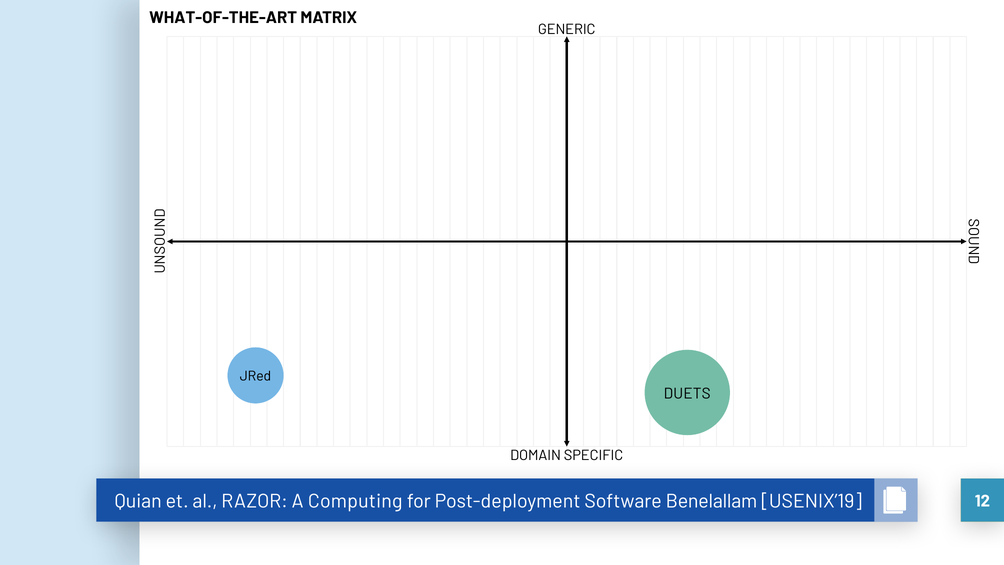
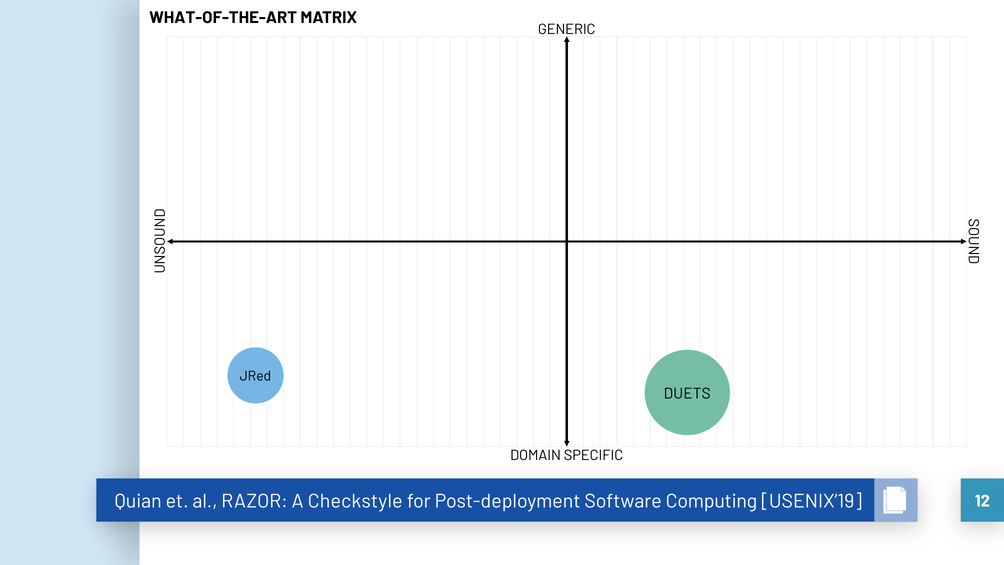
Computing: Computing -> Checkstyle
Benelallam: Benelallam -> Computing
